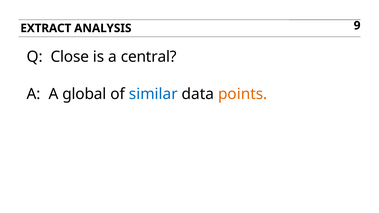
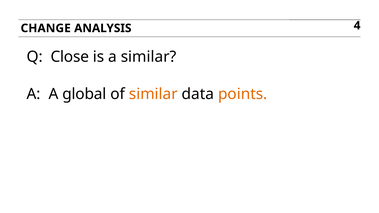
EXTRACT: EXTRACT -> CHANGE
9: 9 -> 4
a central: central -> similar
similar at (153, 94) colour: blue -> orange
